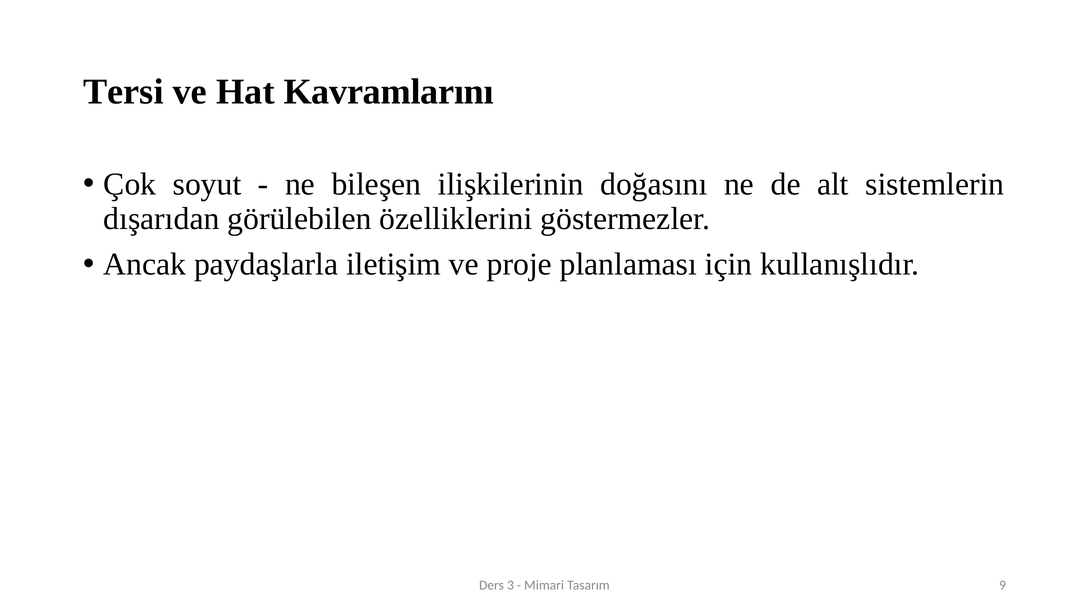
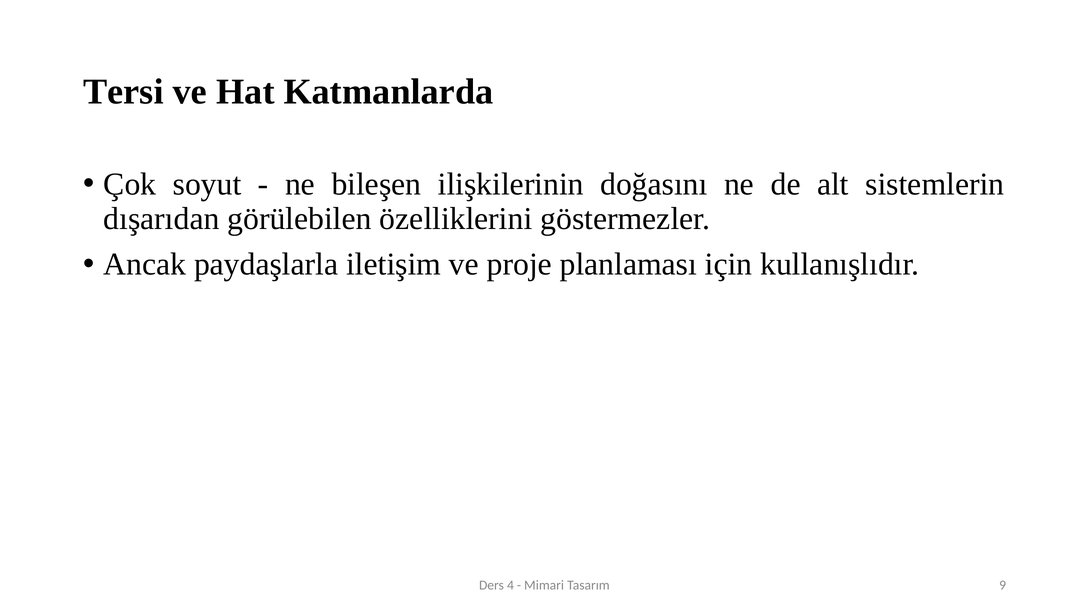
Kavramlarını: Kavramlarını -> Katmanlarda
3: 3 -> 4
